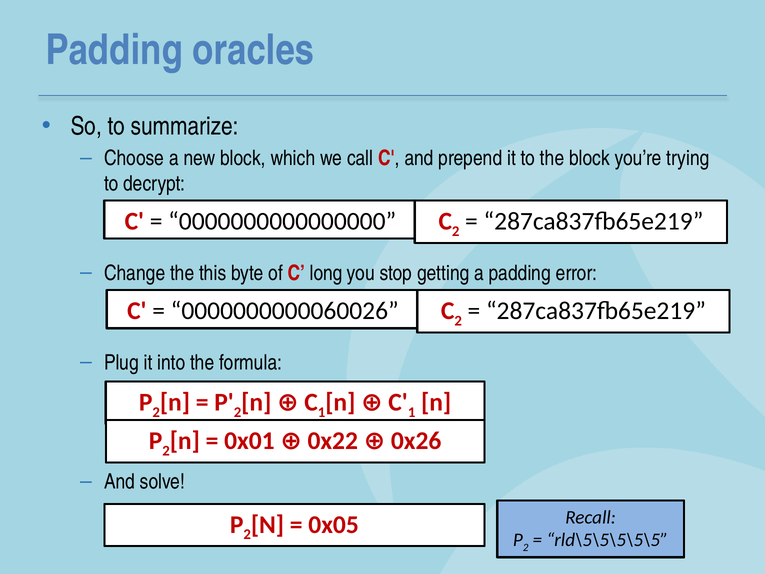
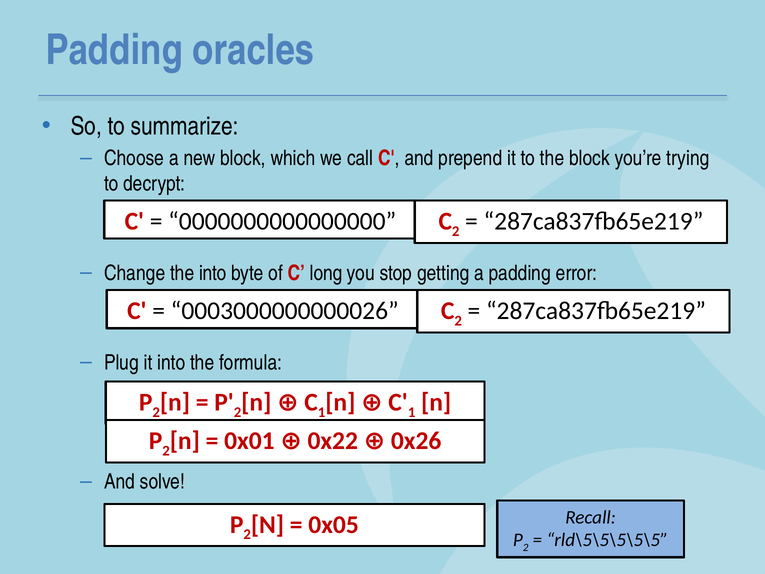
the this: this -> into
0000000000060026: 0000000000060026 -> 0003000000000026
